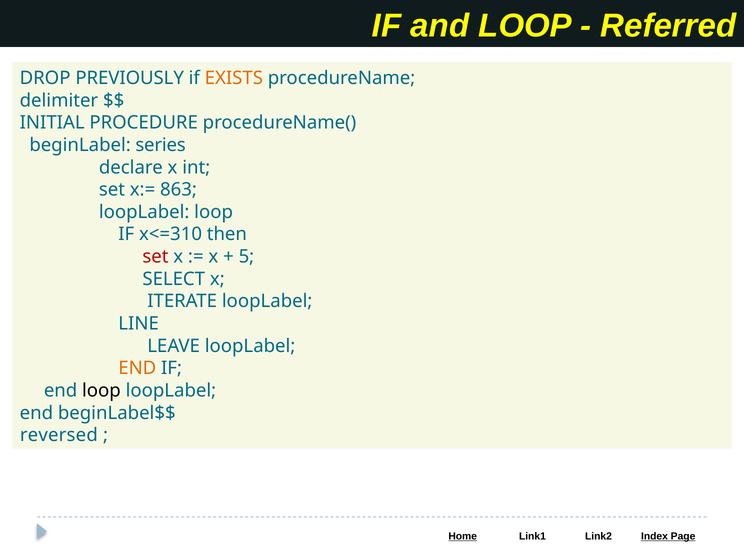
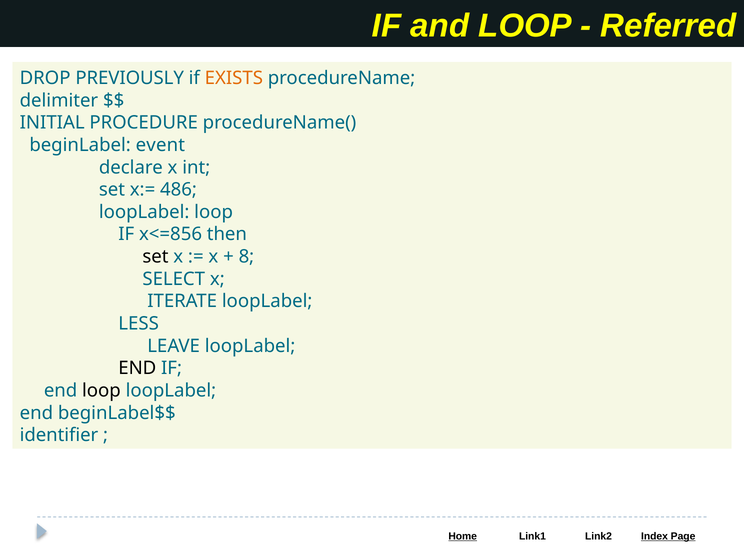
series: series -> event
863: 863 -> 486
x<=310: x<=310 -> x<=856
set at (155, 257) colour: red -> black
5: 5 -> 8
LINE: LINE -> LESS
END at (137, 368) colour: orange -> black
reversed: reversed -> identifier
